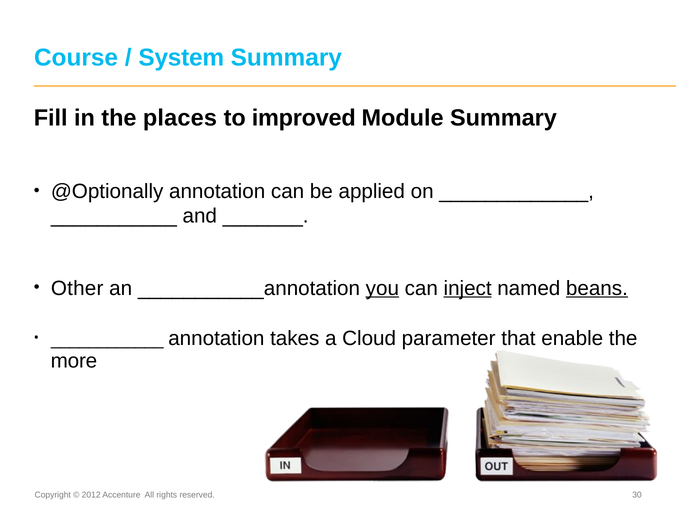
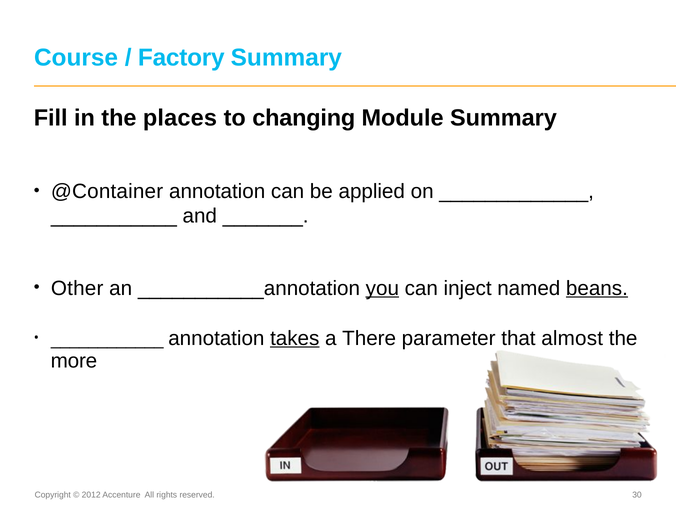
System: System -> Factory
improved: improved -> changing
@Optionally: @Optionally -> @Container
inject underline: present -> none
takes underline: none -> present
Cloud: Cloud -> There
enable: enable -> almost
